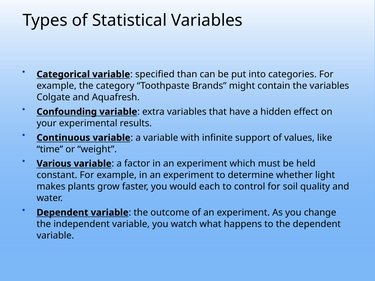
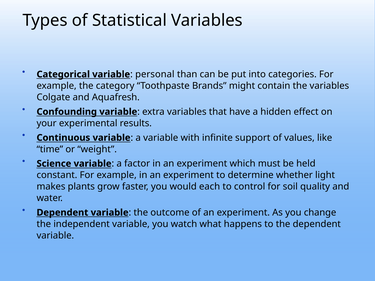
specified: specified -> personal
Various: Various -> Science
